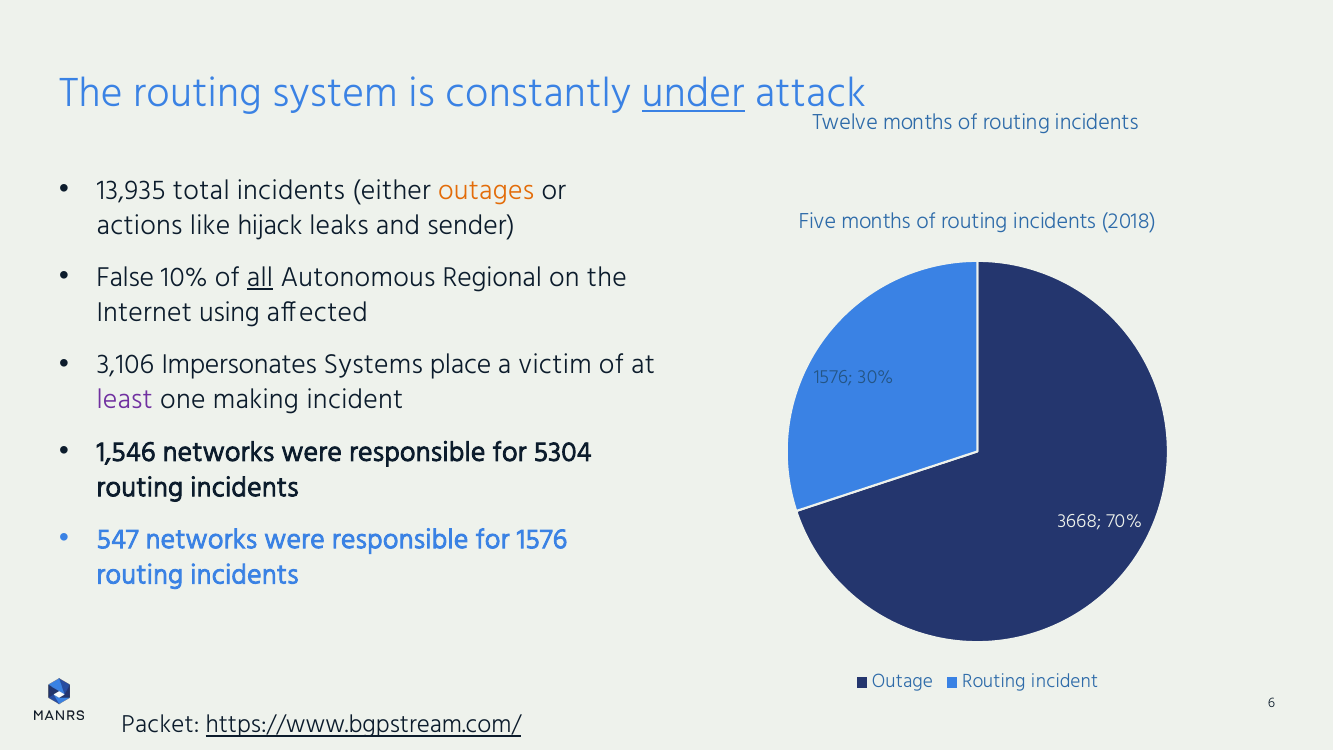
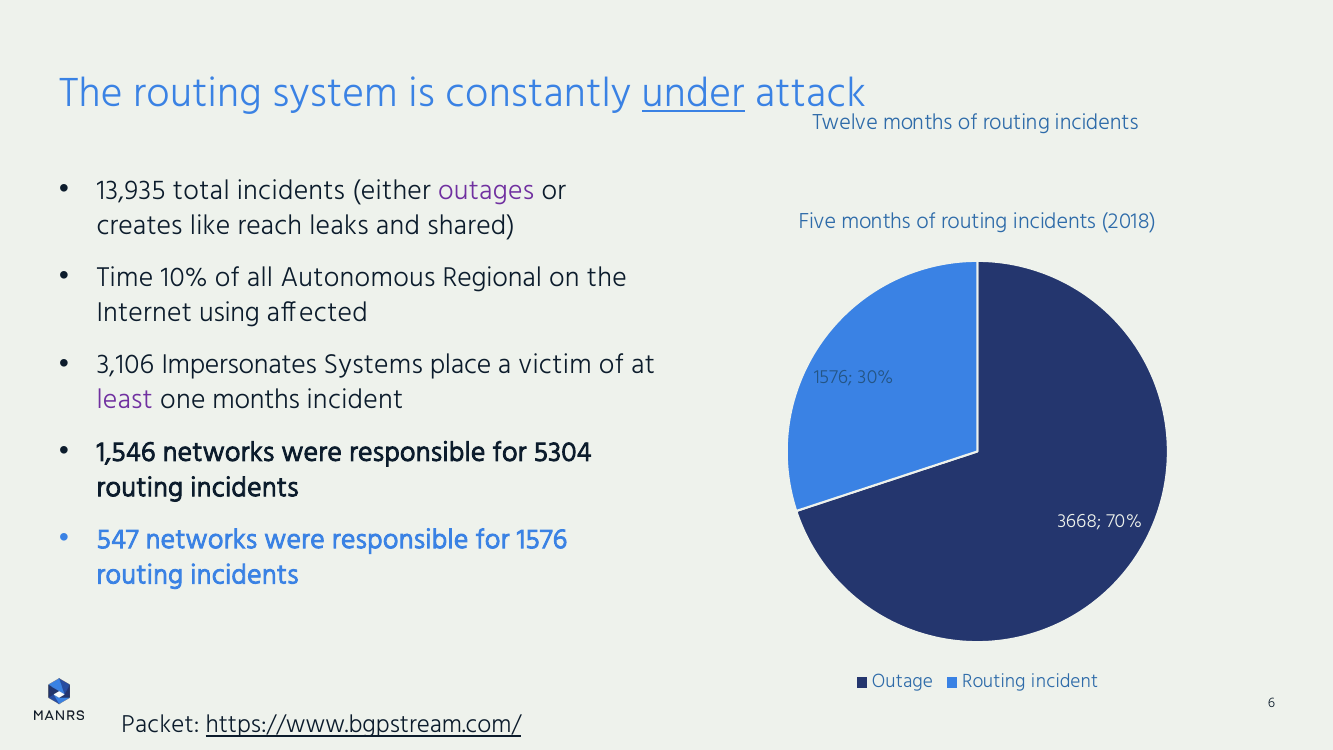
outages colour: orange -> purple
actions: actions -> creates
hijack: hijack -> reach
sender: sender -> shared
False: False -> Time
all underline: present -> none
one making: making -> months
